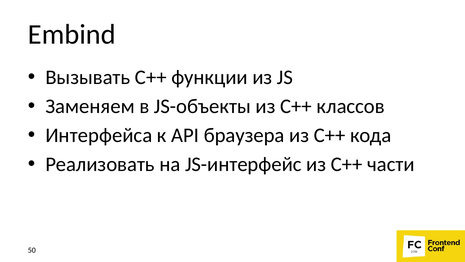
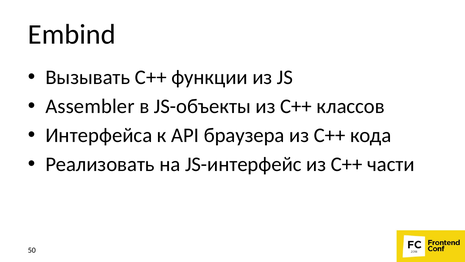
Заменяем: Заменяем -> Assembler
